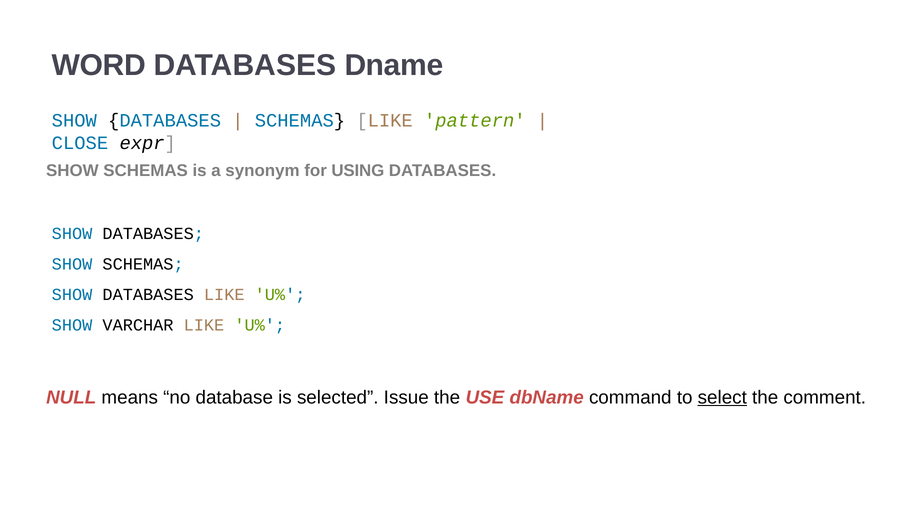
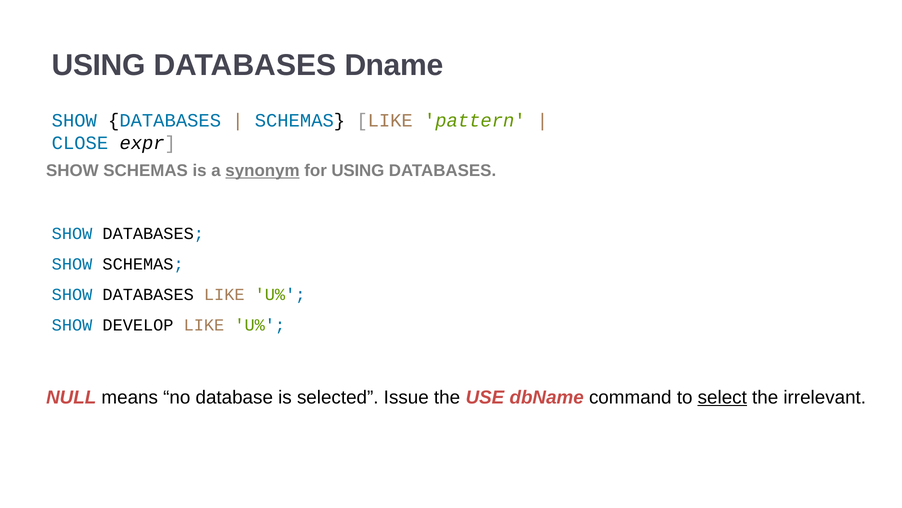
WORD at (99, 65): WORD -> USING
synonym underline: none -> present
VARCHAR: VARCHAR -> DEVELOP
comment: comment -> irrelevant
